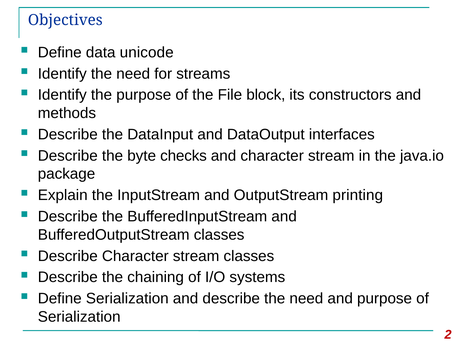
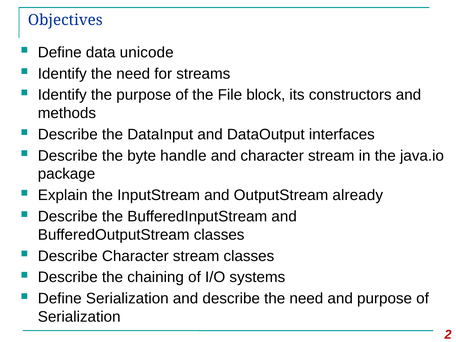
checks: checks -> handle
printing: printing -> already
